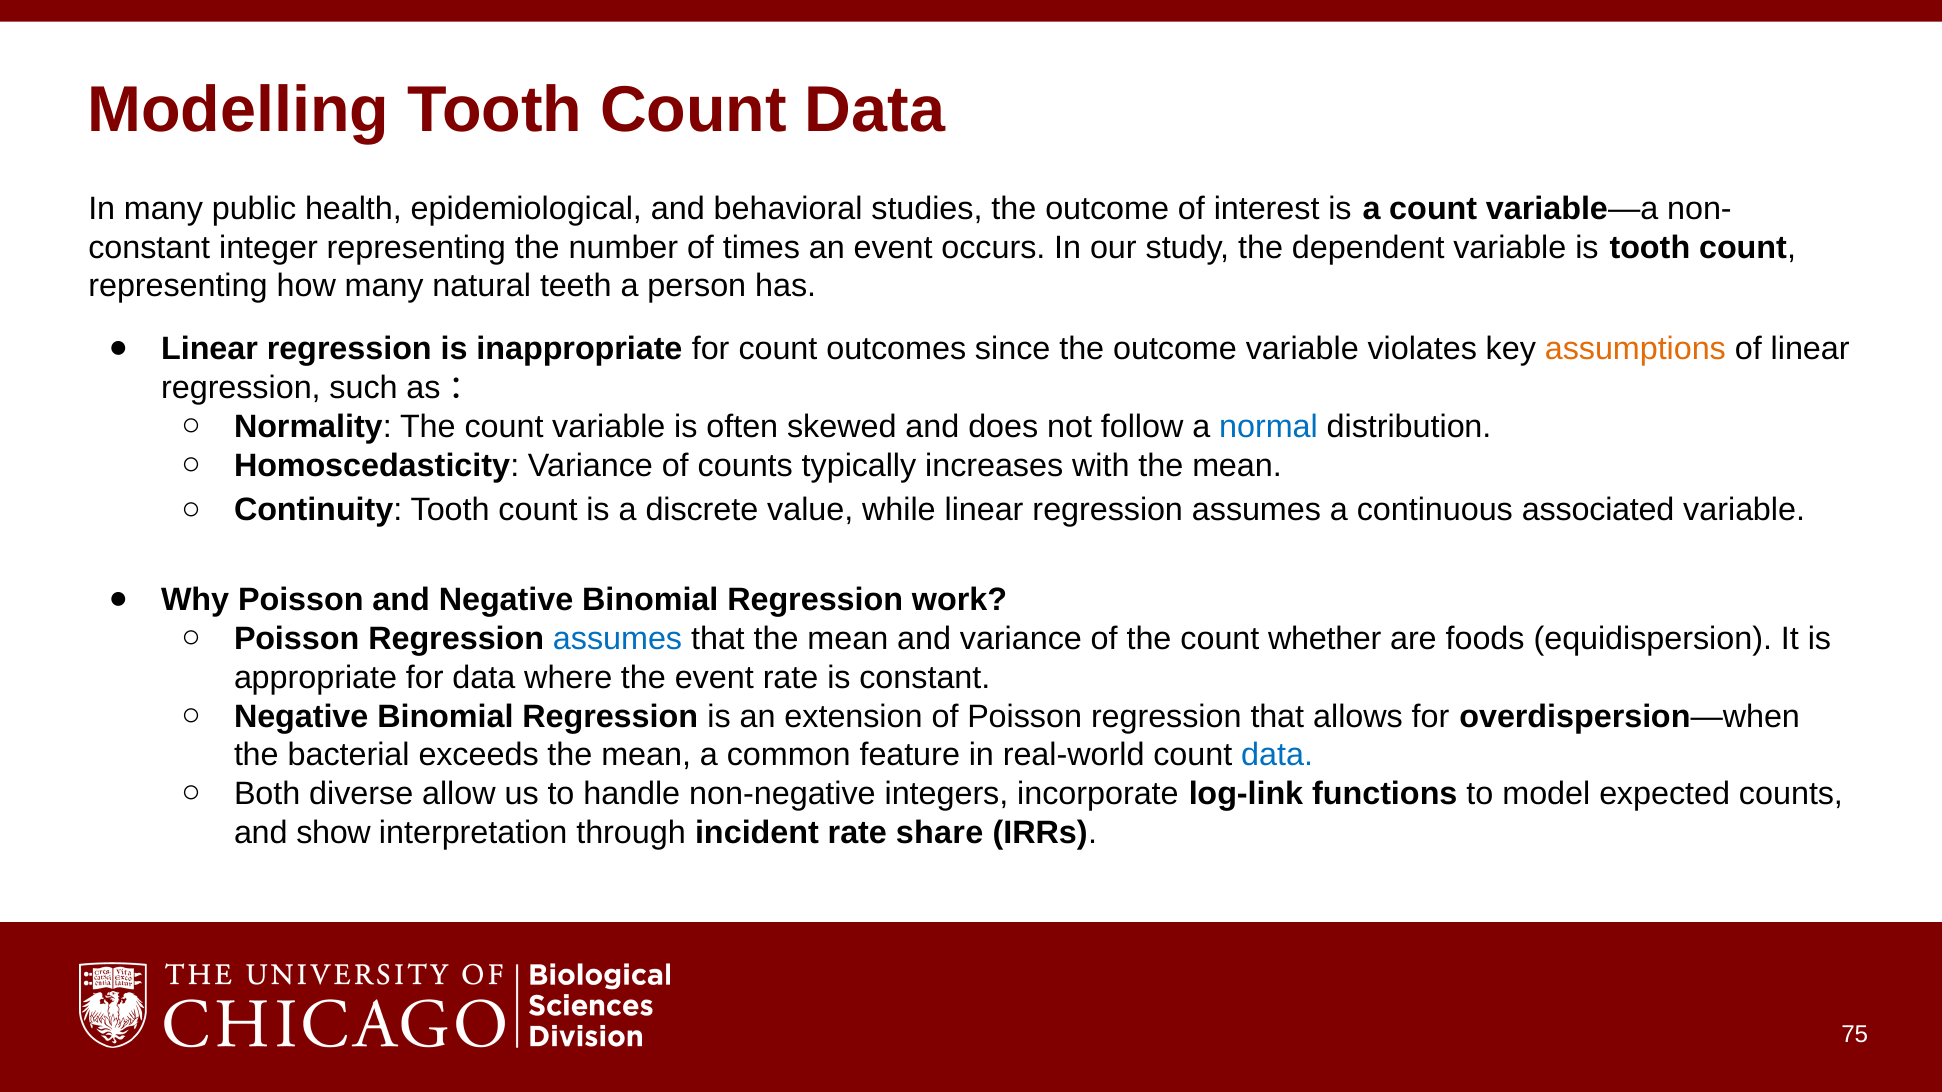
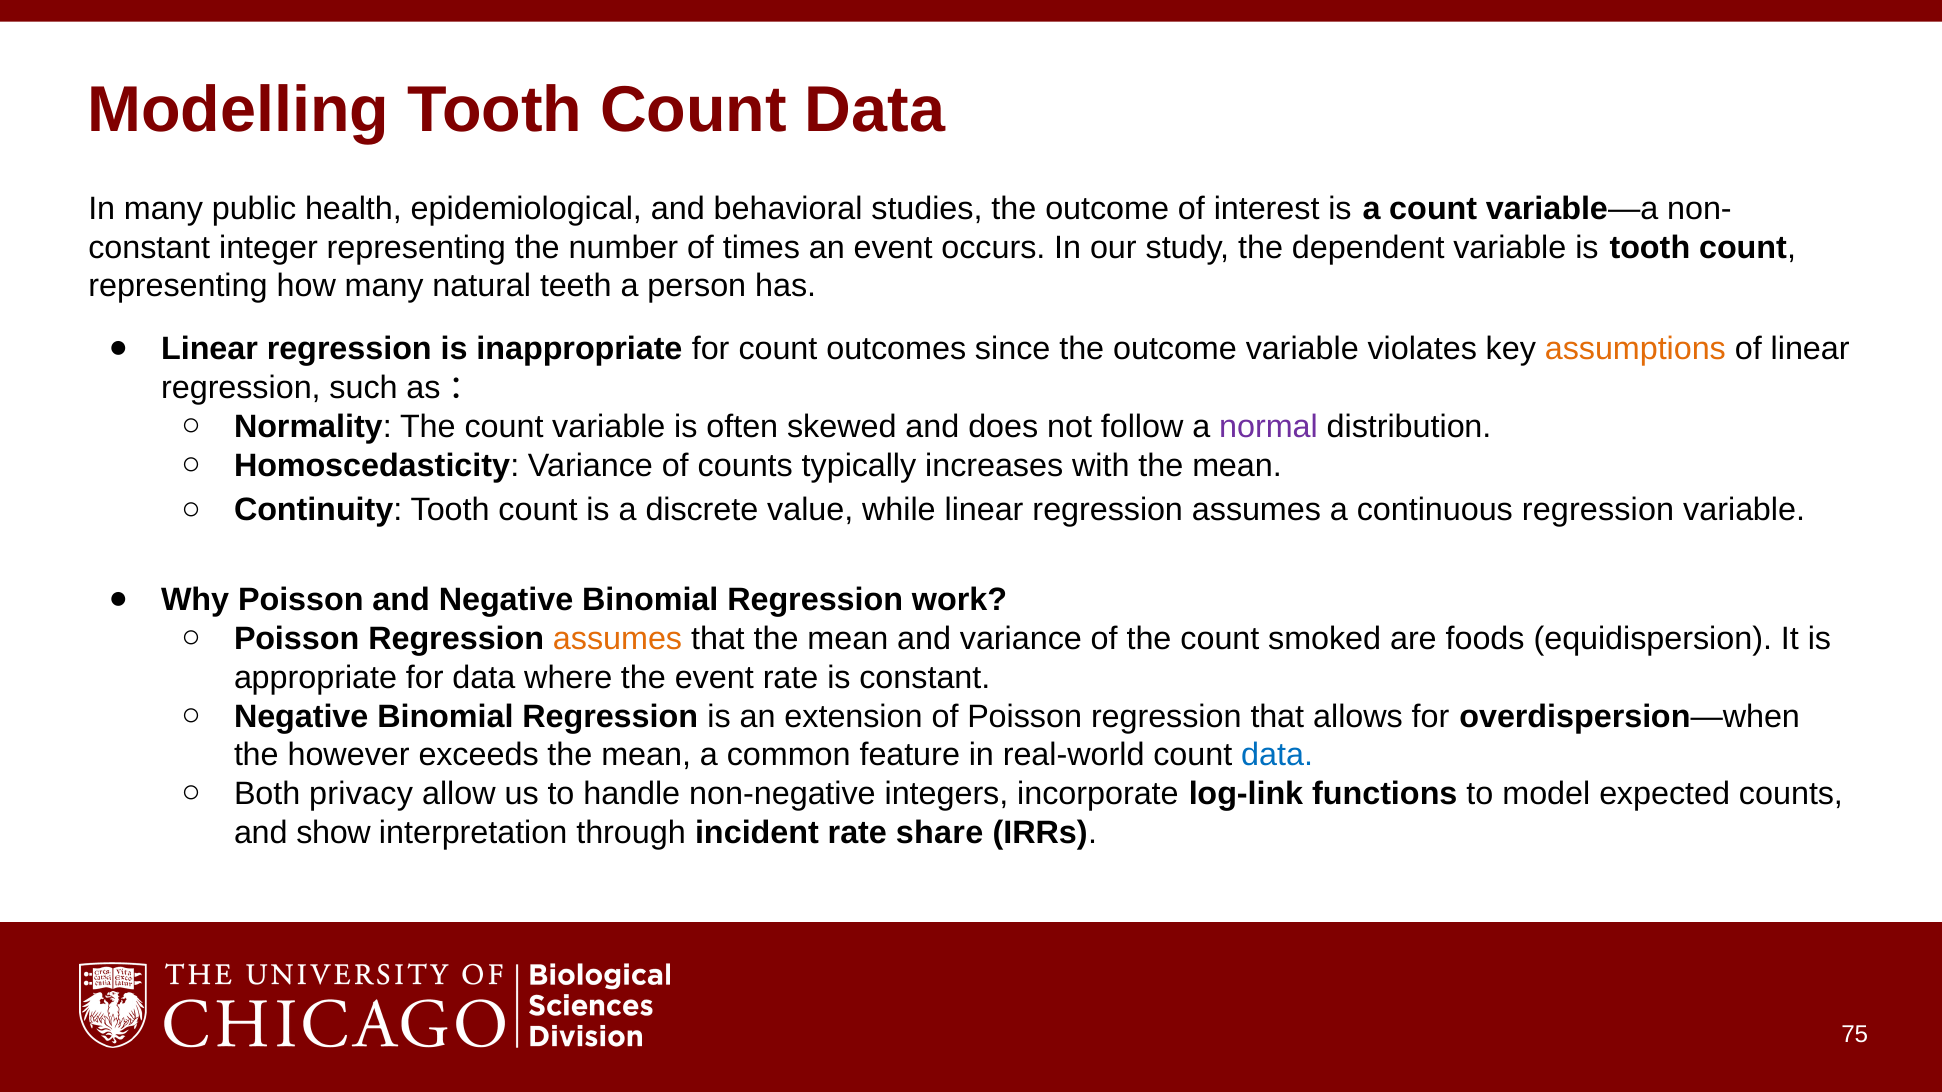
normal colour: blue -> purple
continuous associated: associated -> regression
assumes at (618, 639) colour: blue -> orange
whether: whether -> smoked
bacterial: bacterial -> however
diverse: diverse -> privacy
